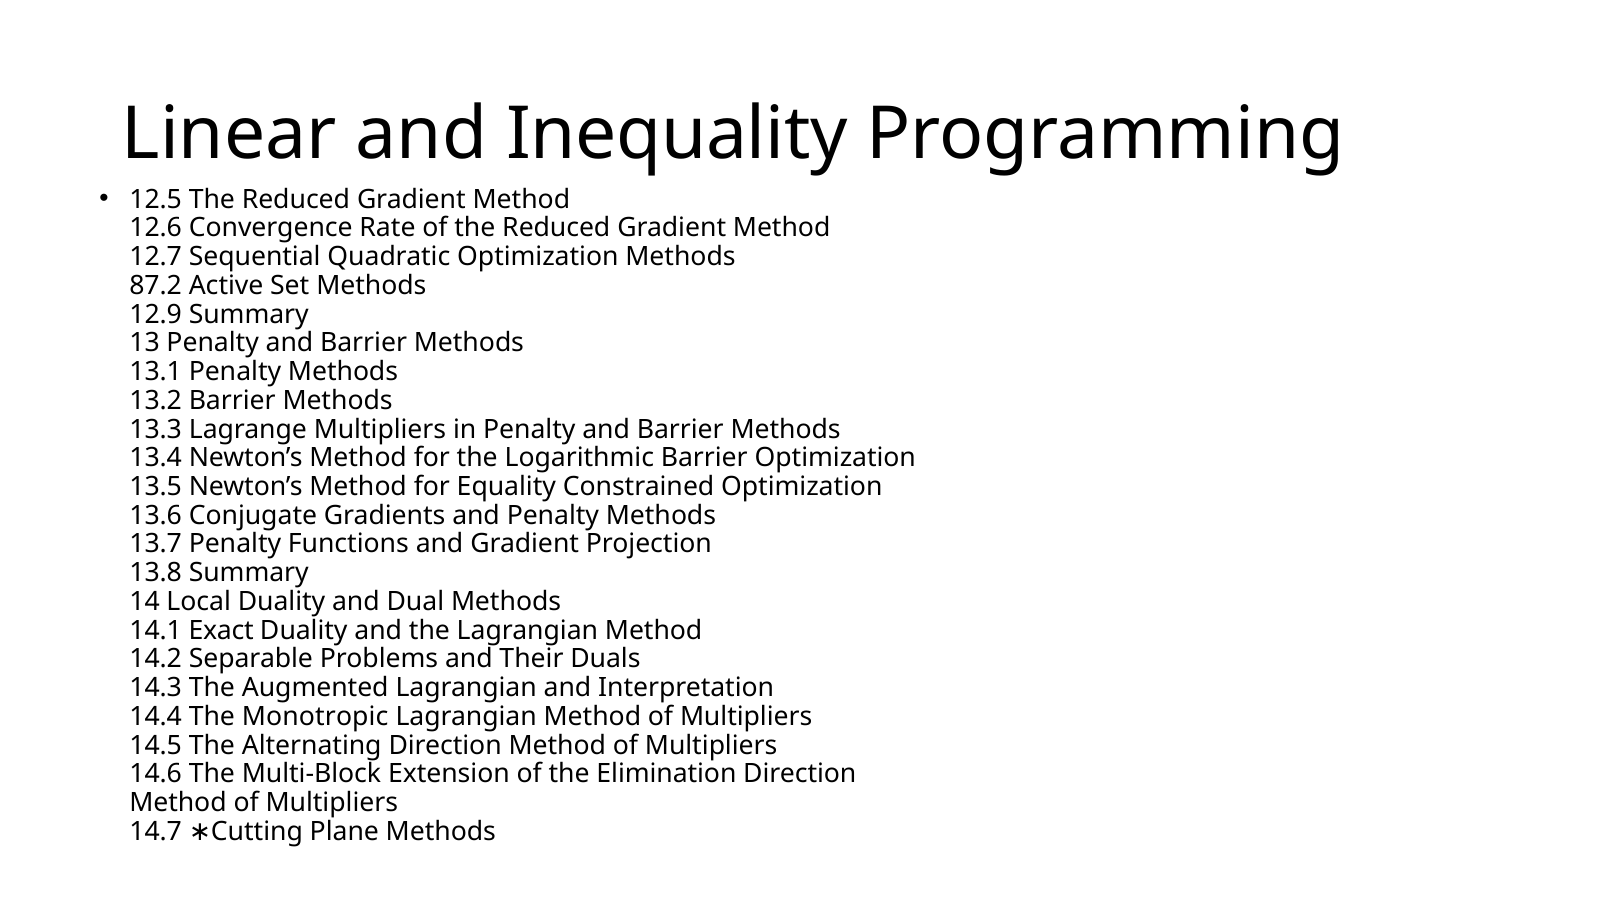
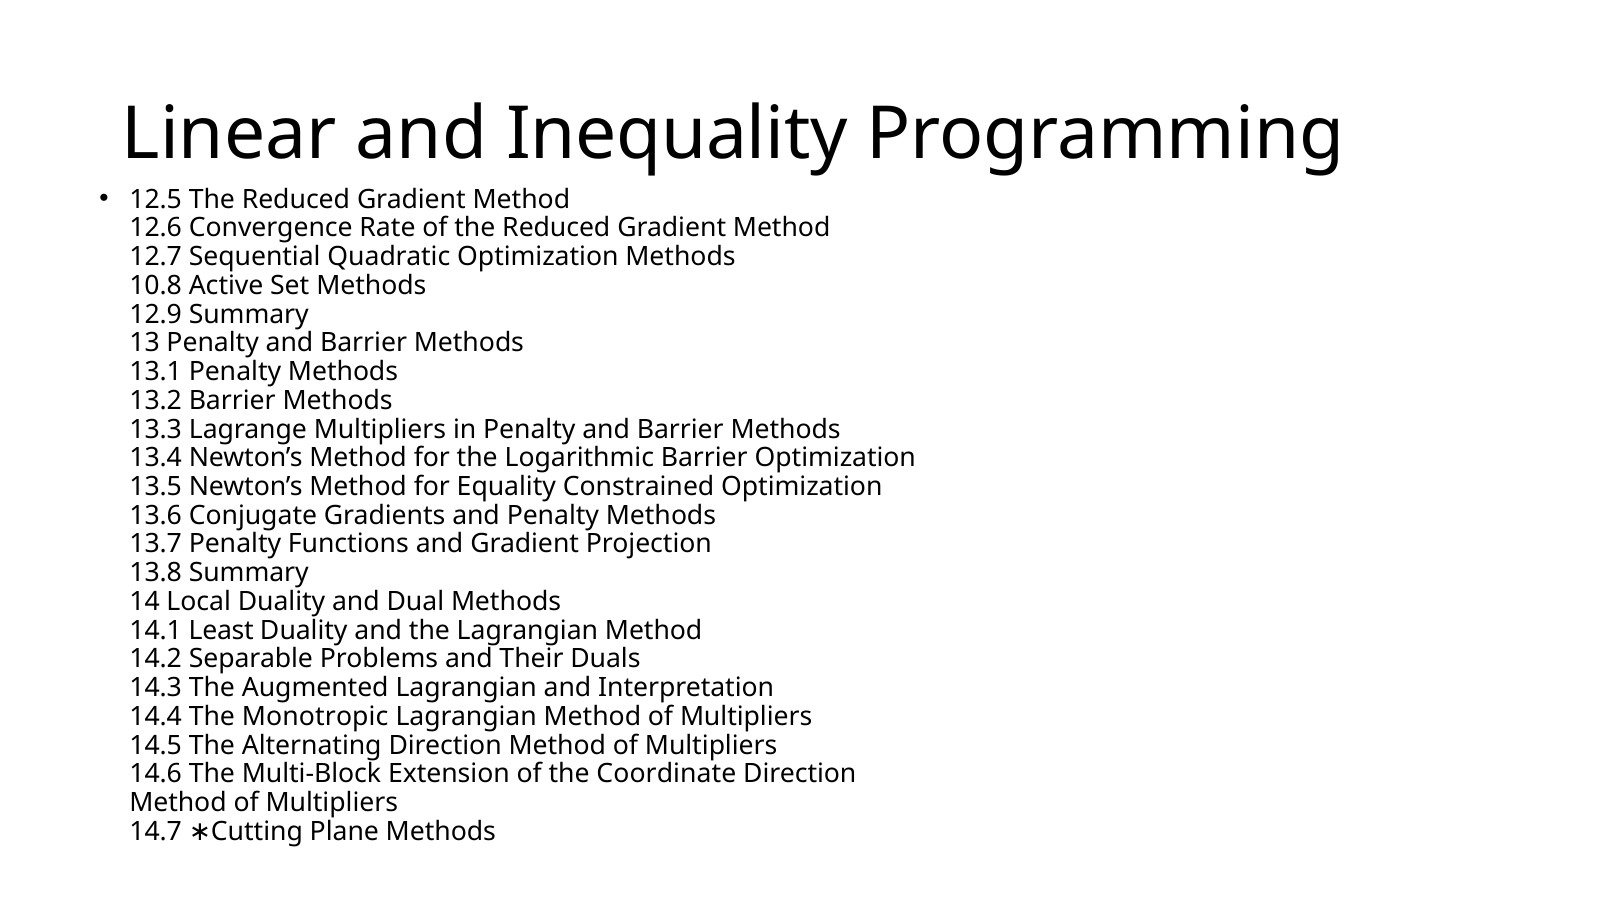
87.2: 87.2 -> 10.8
Exact: Exact -> Least
Elimination: Elimination -> Coordinate
